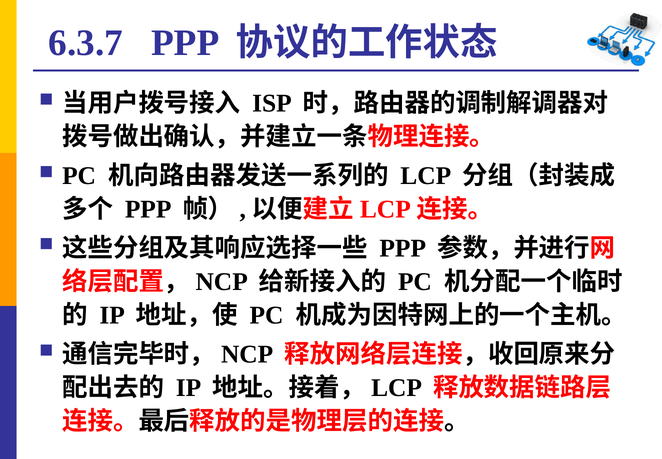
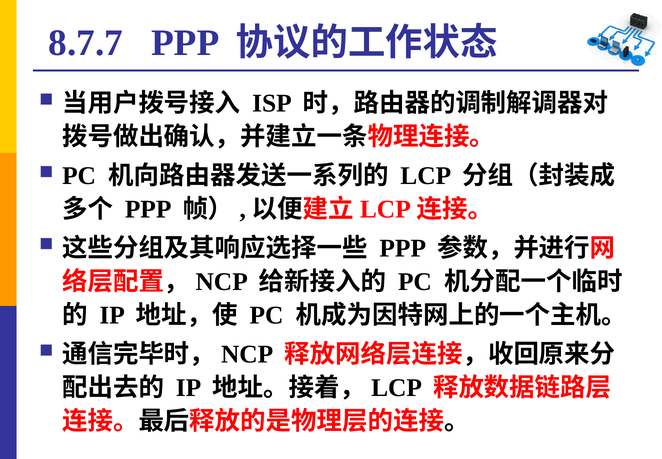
6.3.7: 6.3.7 -> 8.7.7
